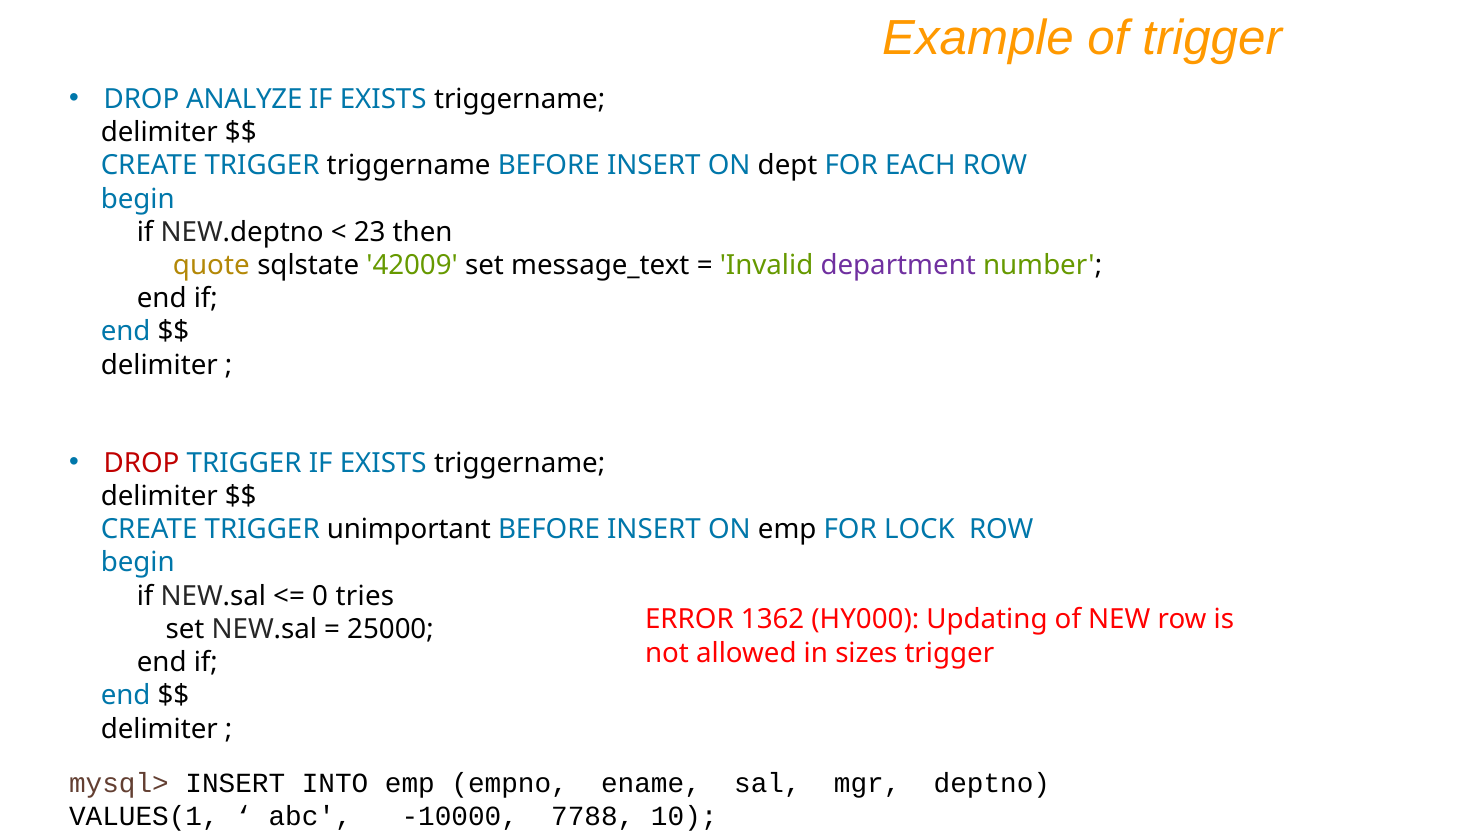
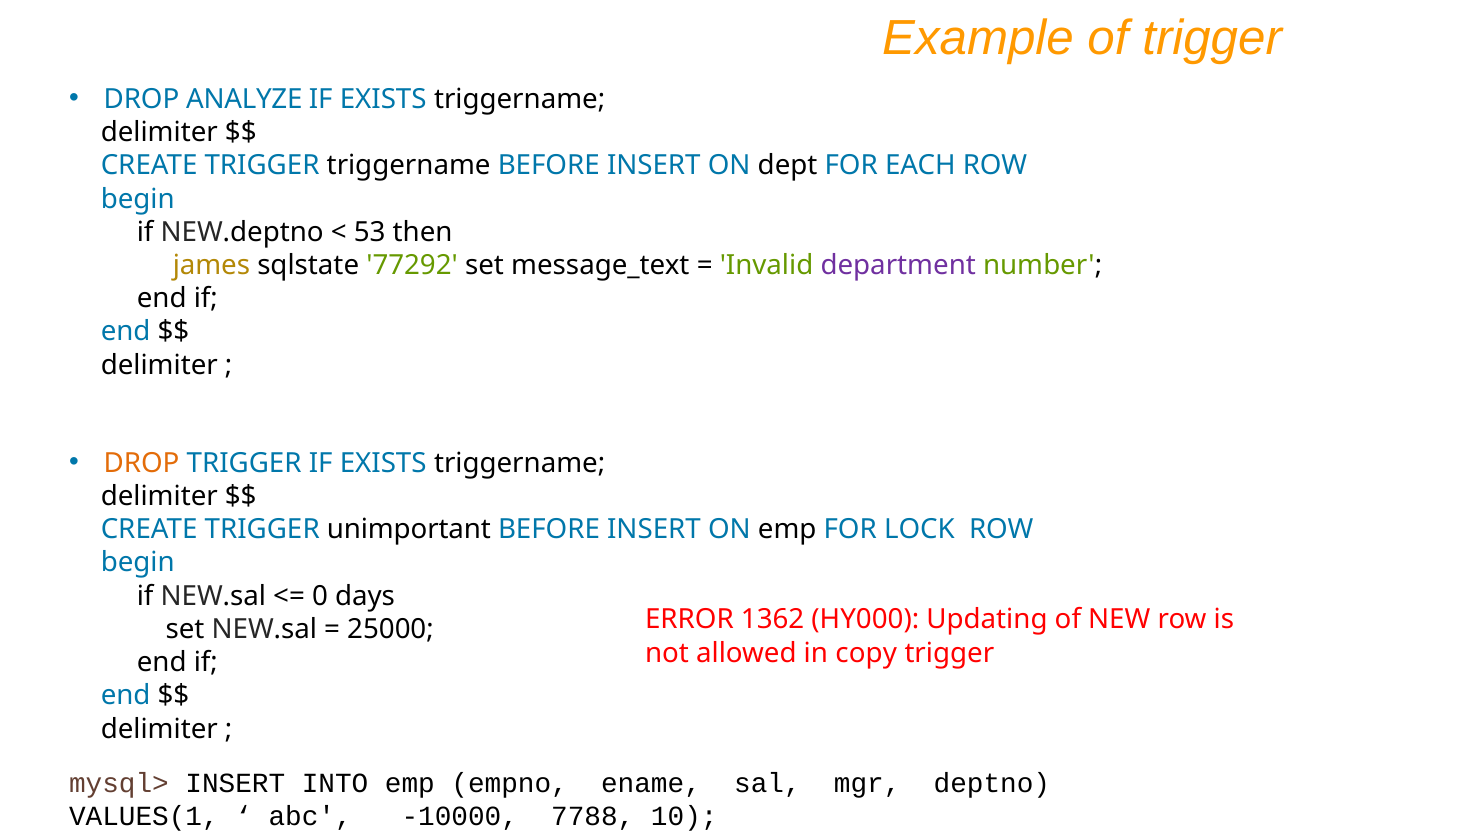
23: 23 -> 53
quote: quote -> james
42009: 42009 -> 77292
DROP at (142, 463) colour: red -> orange
tries: tries -> days
sizes: sizes -> copy
